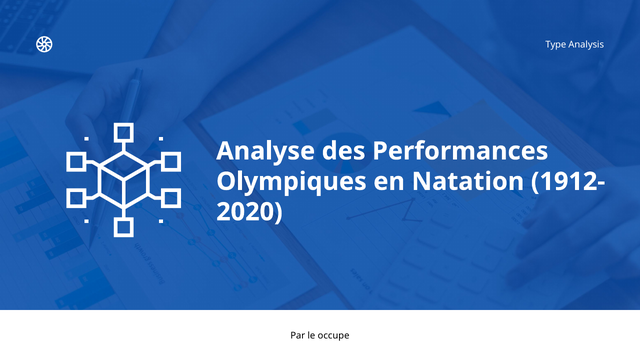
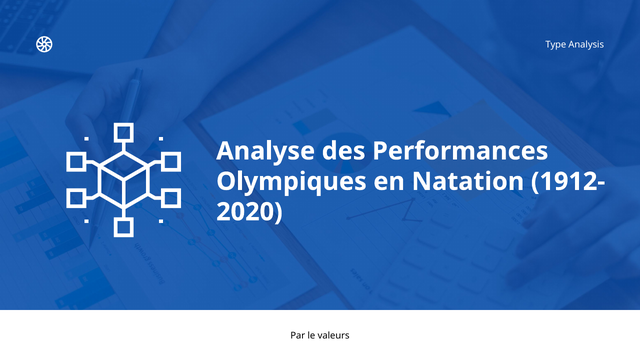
occupe: occupe -> valeurs
